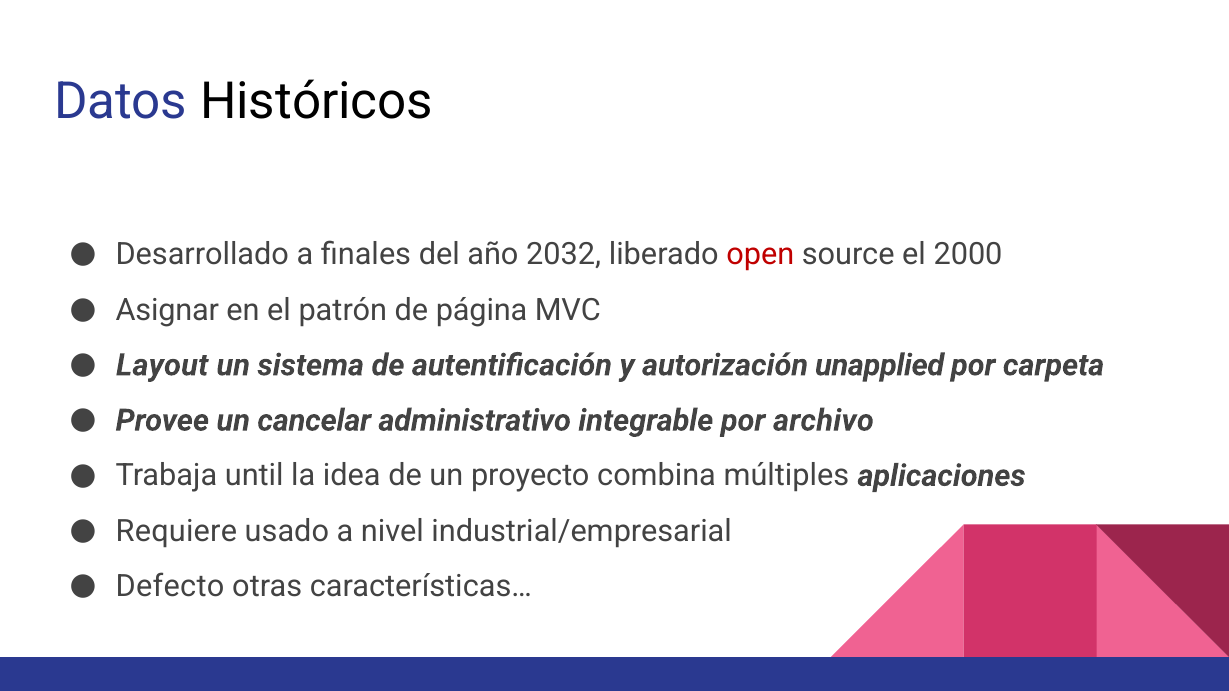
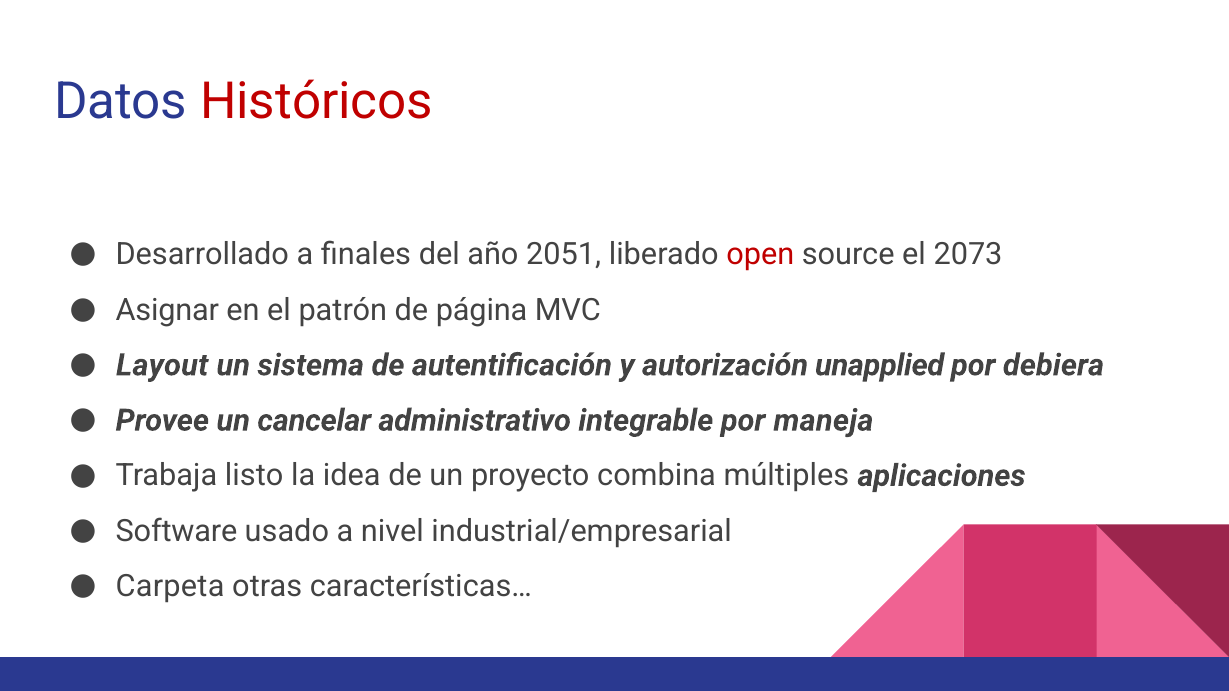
Históricos colour: black -> red
2032: 2032 -> 2051
2000: 2000 -> 2073
carpeta: carpeta -> debiera
archivo: archivo -> maneja
until: until -> listo
Requiere: Requiere -> Software
Defecto: Defecto -> Carpeta
